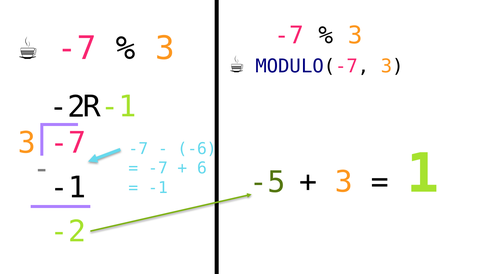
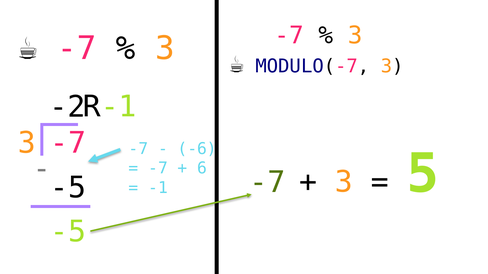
1: 1 -> 5
-5 at (268, 183): -5 -> -7
-1 at (68, 188): -1 -> -5
-2 at (68, 232): -2 -> -5
